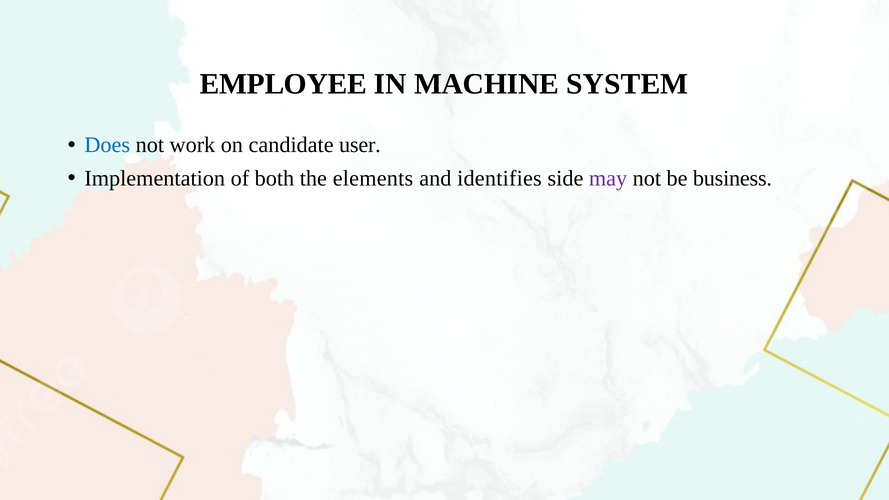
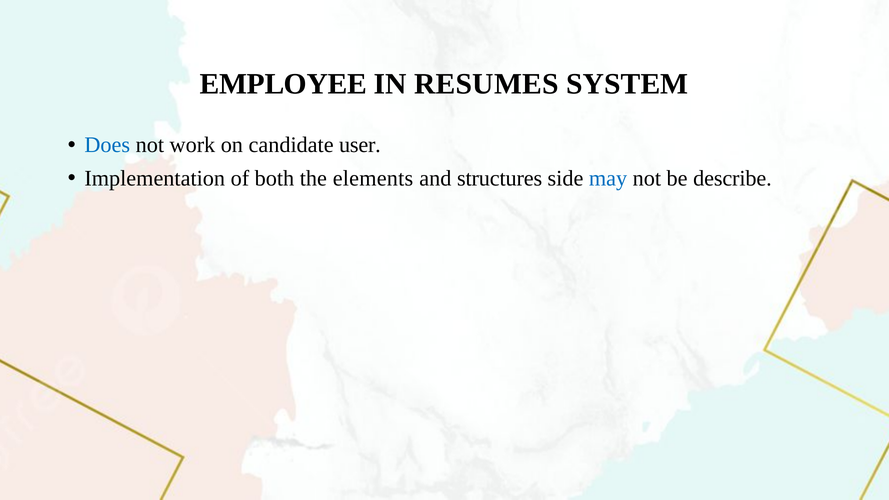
MACHINE: MACHINE -> RESUMES
identifies: identifies -> structures
may colour: purple -> blue
business: business -> describe
